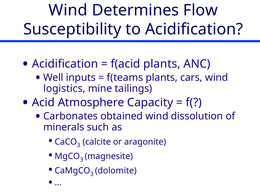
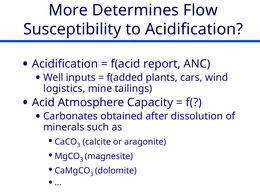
Wind at (68, 10): Wind -> More
f(acid plants: plants -> report
f(teams: f(teams -> f(added
obtained wind: wind -> after
